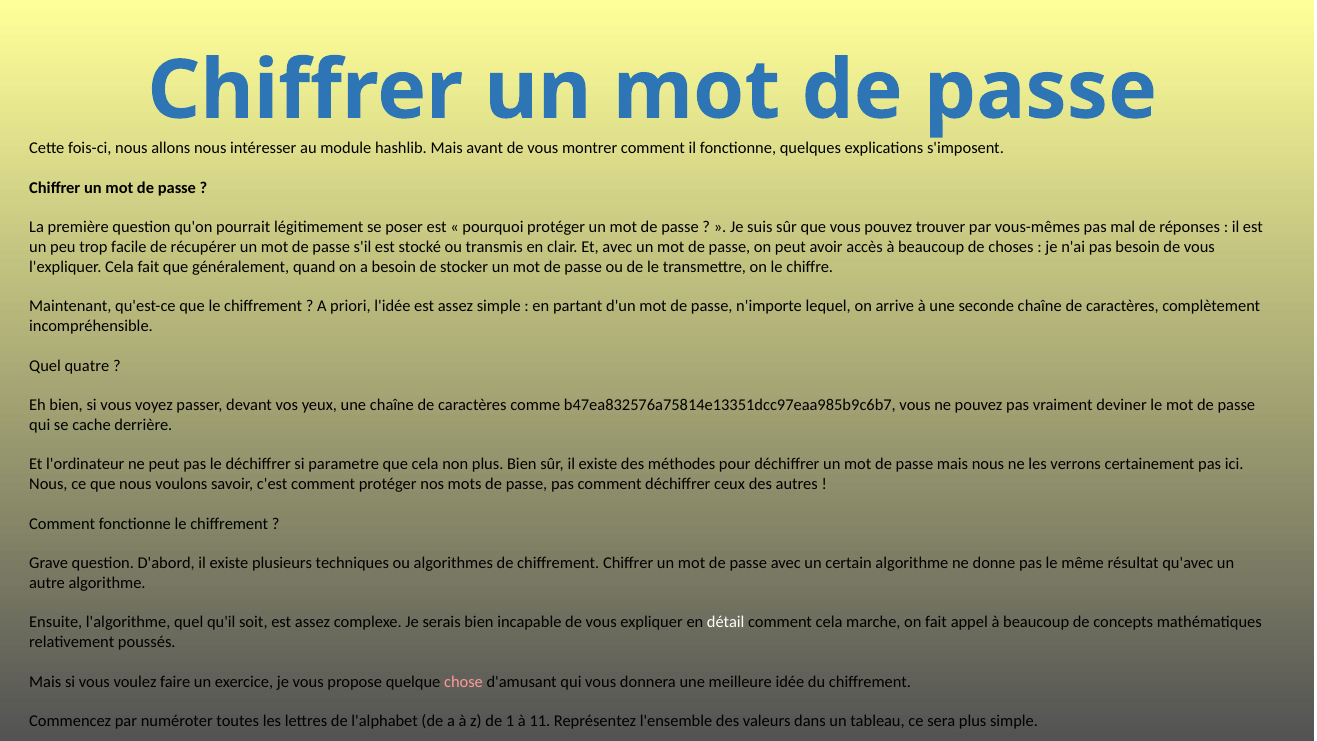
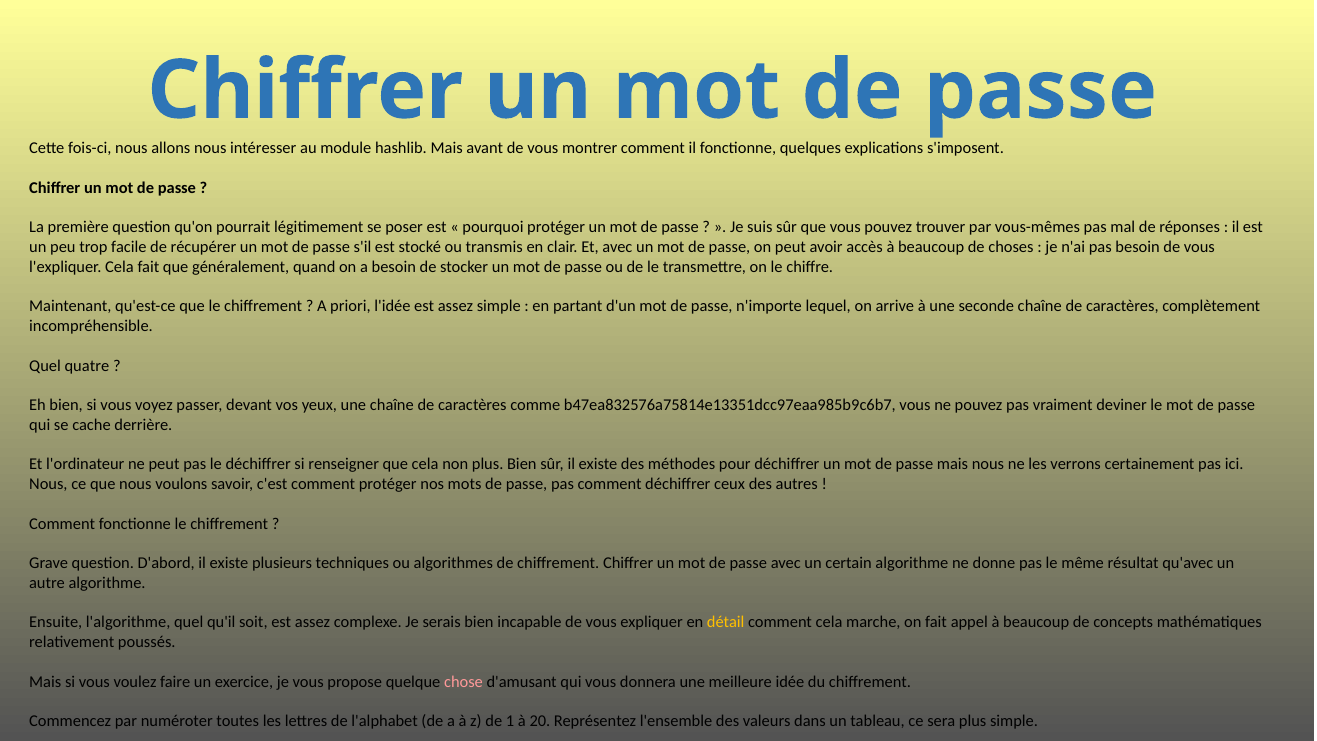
parametre: parametre -> renseigner
détail colour: white -> yellow
11: 11 -> 20
